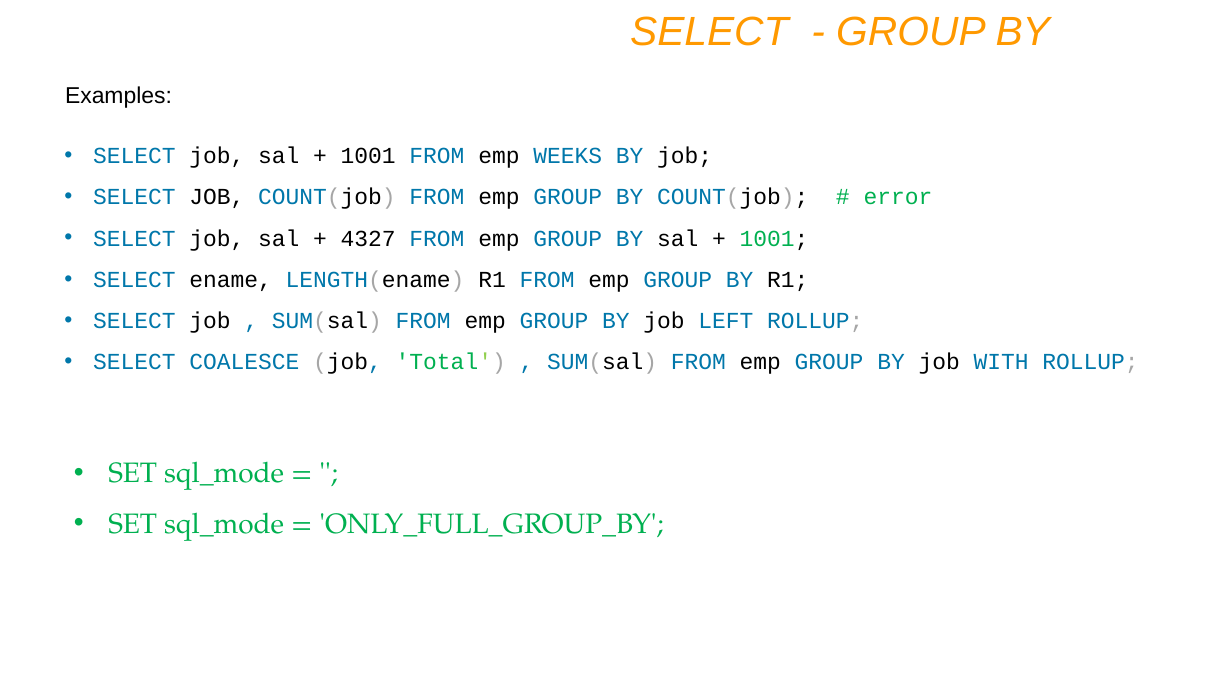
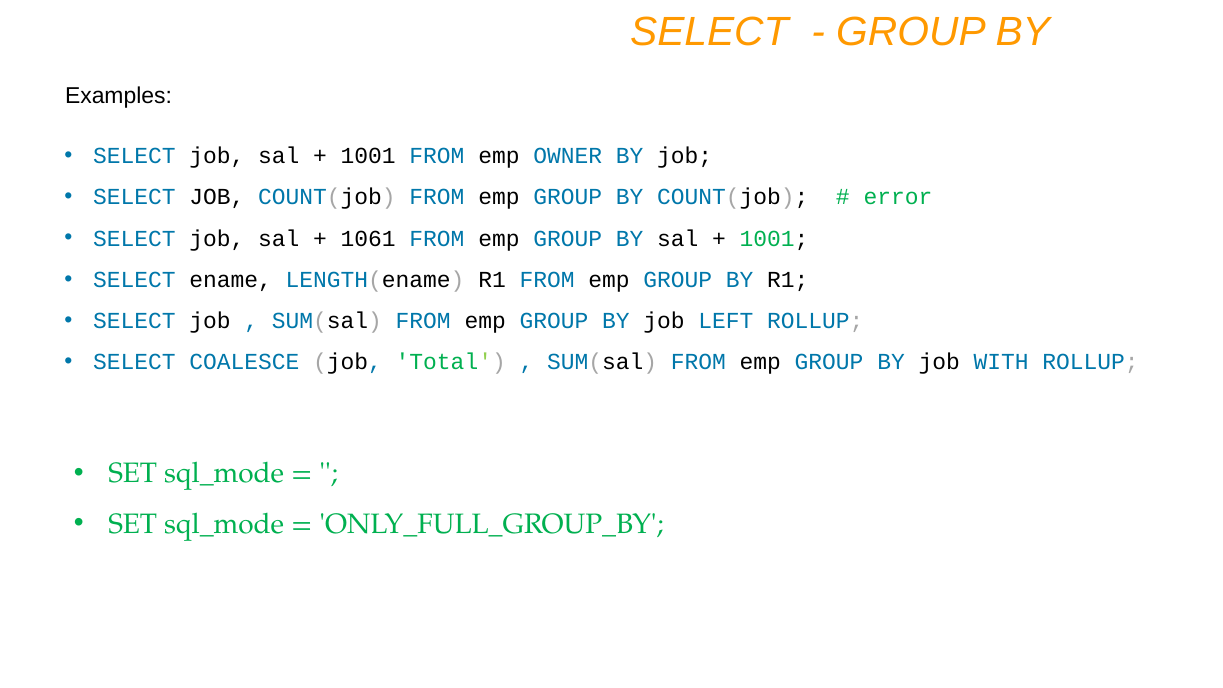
WEEKS: WEEKS -> OWNER
4327: 4327 -> 1061
